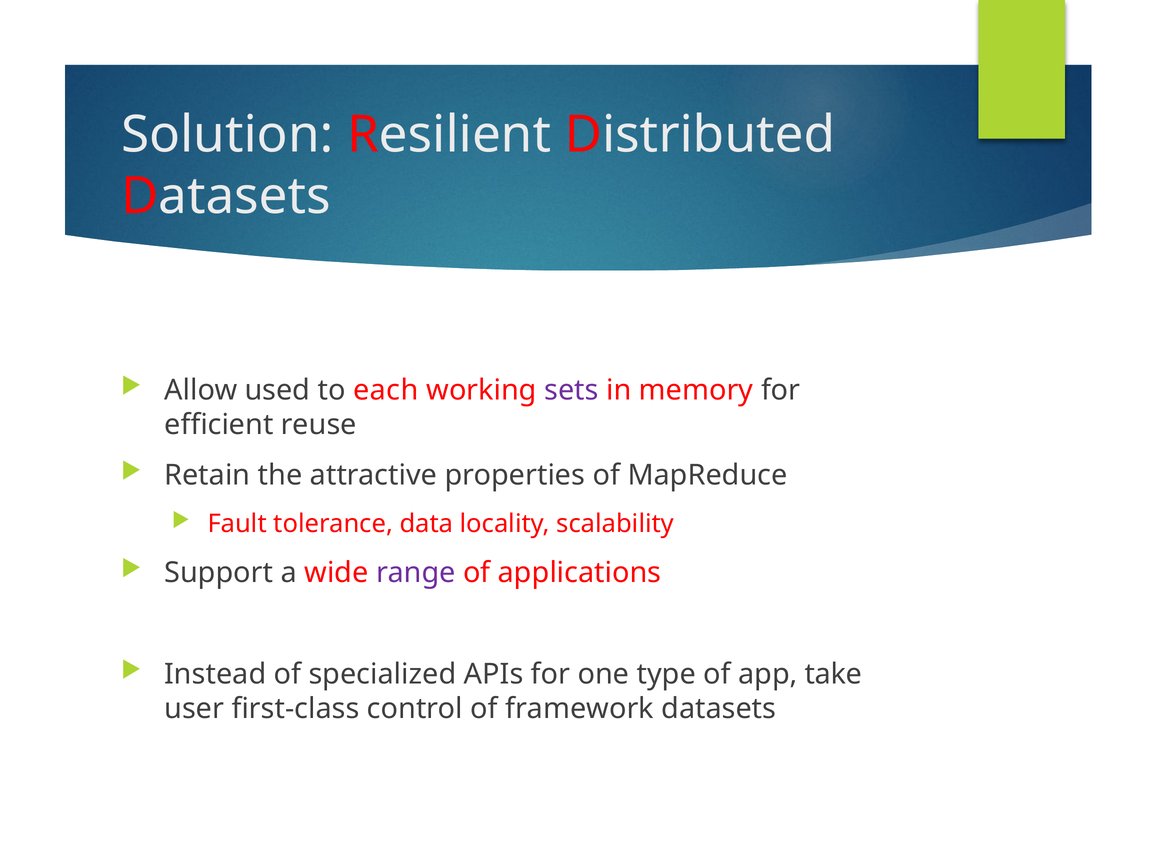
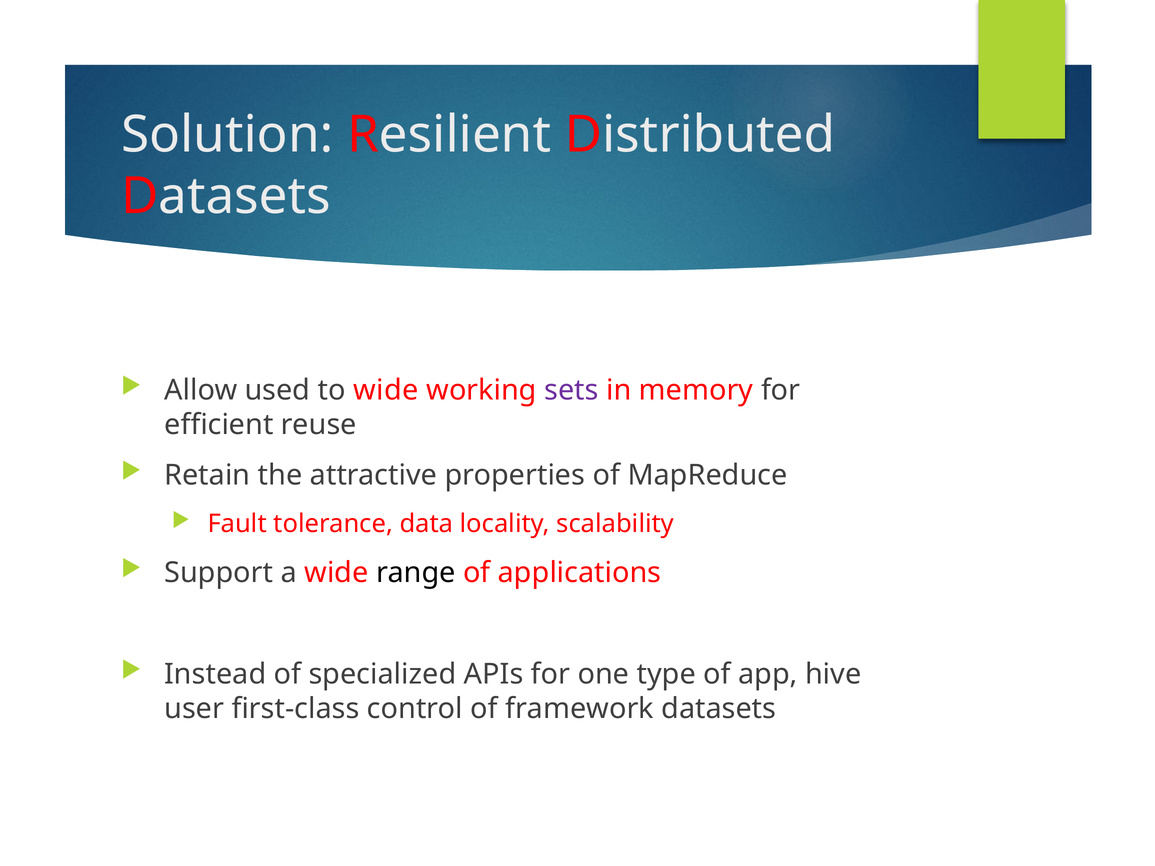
to each: each -> wide
range colour: purple -> black
take: take -> hive
